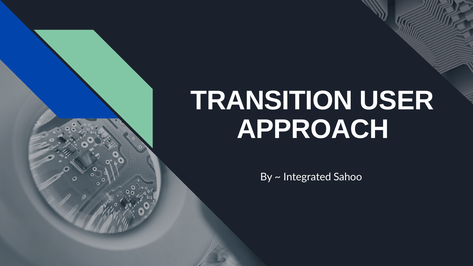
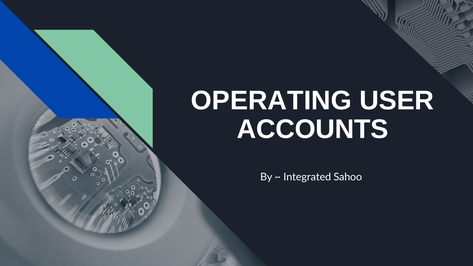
TRANSITION: TRANSITION -> OPERATING
APPROACH: APPROACH -> ACCOUNTS
